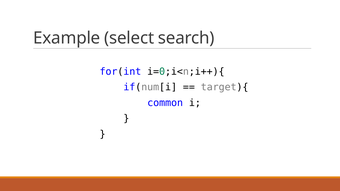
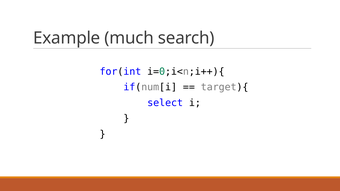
select: select -> much
common: common -> select
